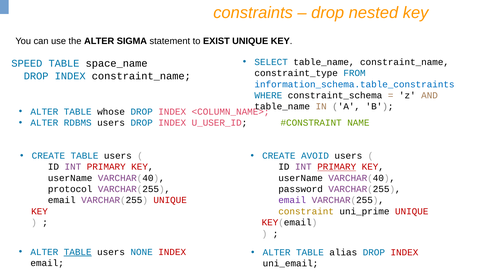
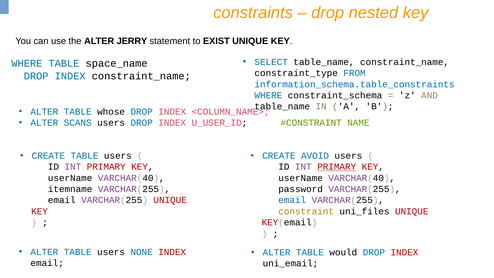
SIGMA: SIGMA -> JERRY
SPEED at (27, 64): SPEED -> WHERE
RDBMS: RDBMS -> SCANS
protocol: protocol -> itemname
email at (292, 200) colour: purple -> blue
uni_prime: uni_prime -> uni_files
TABLE at (78, 252) underline: present -> none
alias: alias -> would
